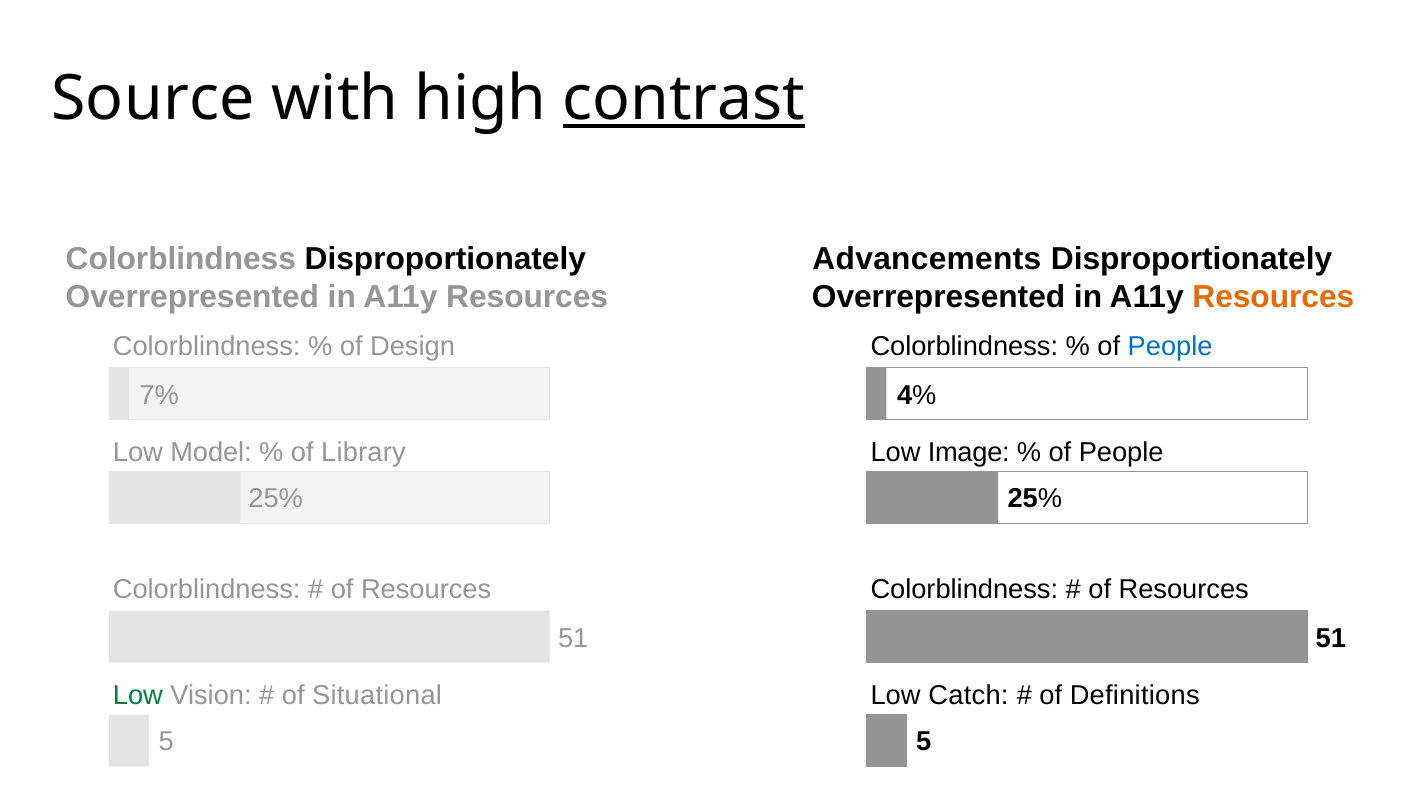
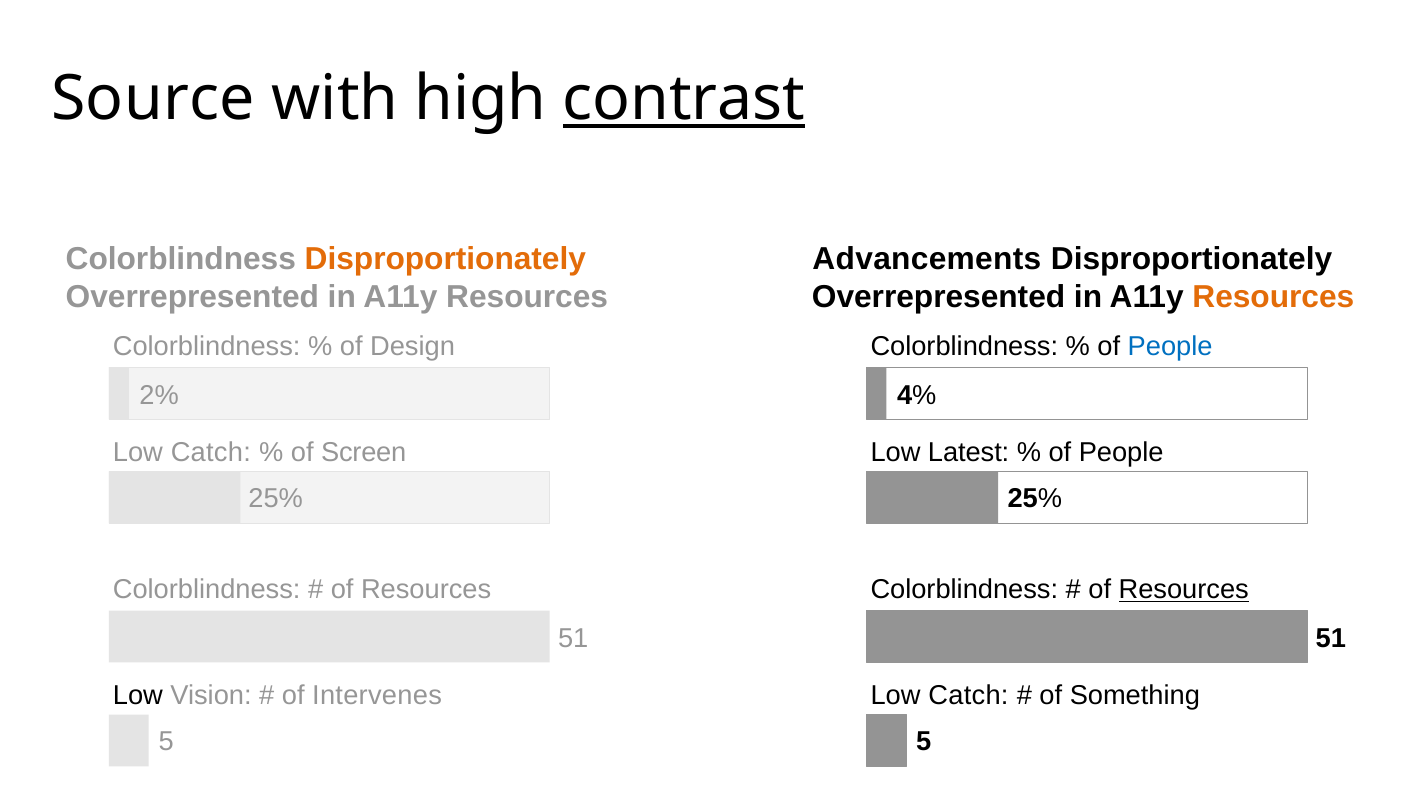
Disproportionately at (445, 259) colour: black -> orange
7%: 7% -> 2%
Model at (211, 452): Model -> Catch
Library: Library -> Screen
Image: Image -> Latest
Resources at (1184, 590) underline: none -> present
Low at (138, 696) colour: green -> black
Situational: Situational -> Intervenes
Definitions: Definitions -> Something
